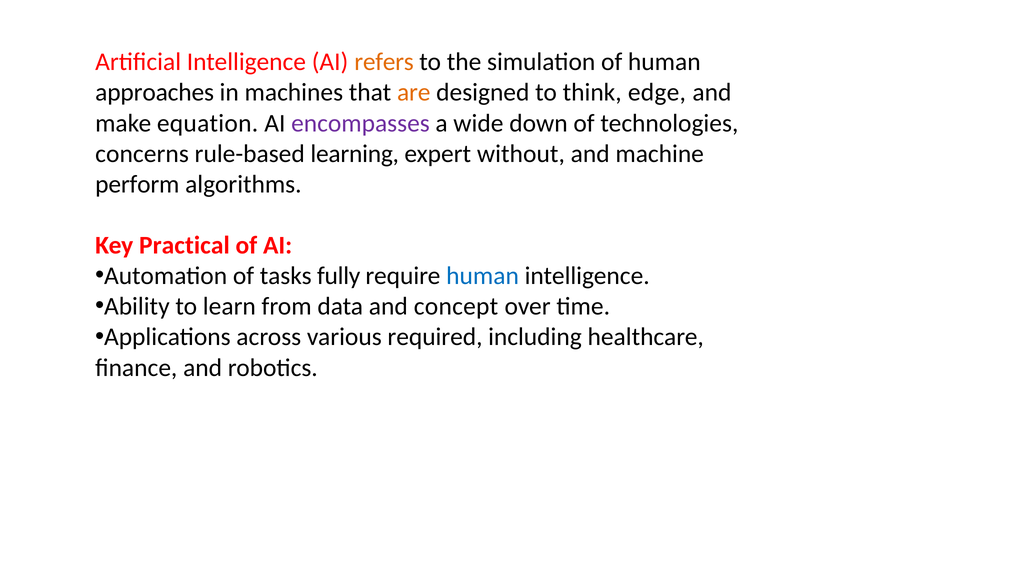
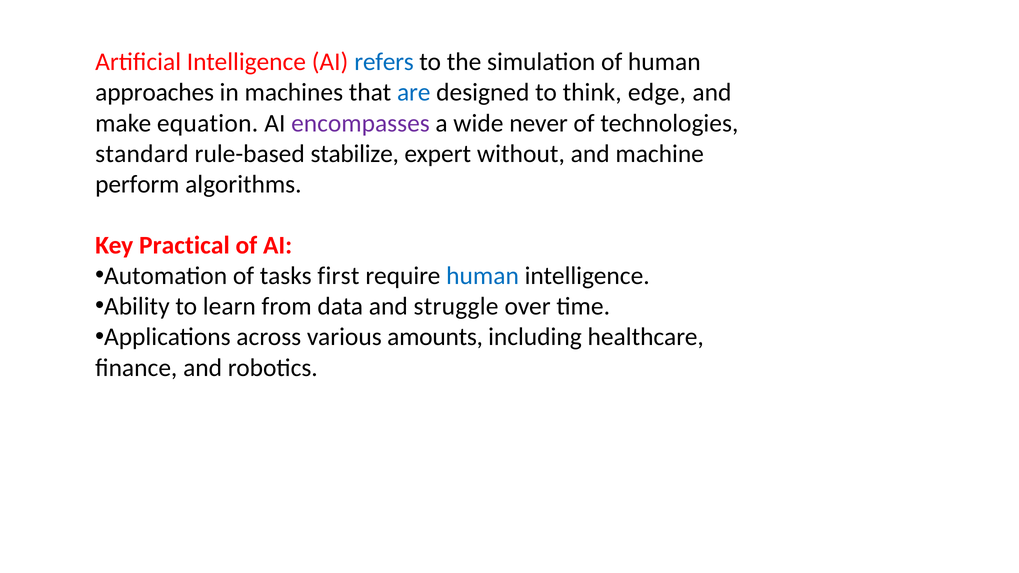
refers colour: orange -> blue
are colour: orange -> blue
down: down -> never
concerns: concerns -> standard
learning: learning -> stabilize
fully: fully -> first
concept: concept -> struggle
required: required -> amounts
